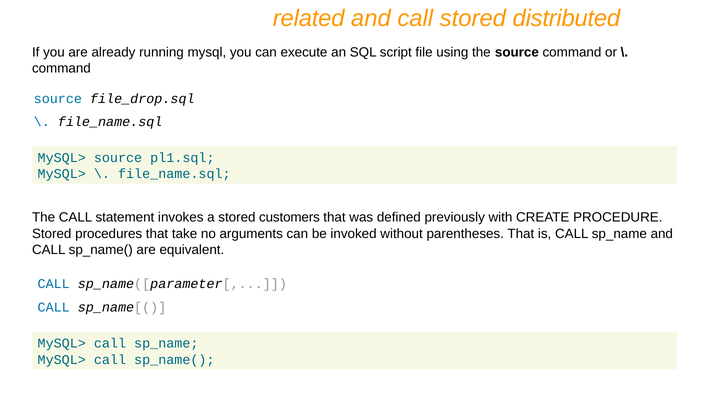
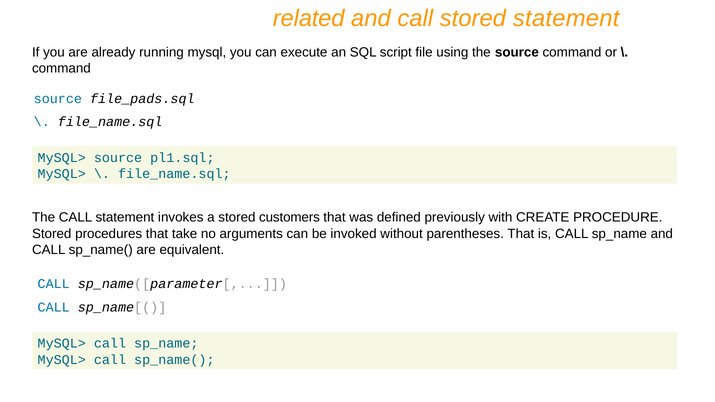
stored distributed: distributed -> statement
file_drop.sql: file_drop.sql -> file_pads.sql
